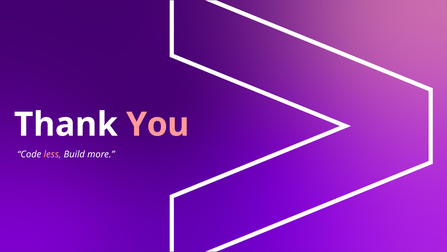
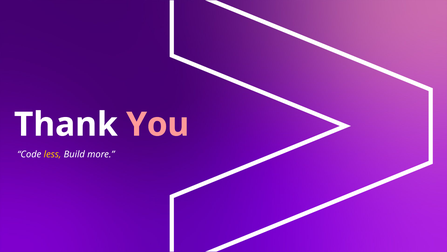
less colour: pink -> yellow
